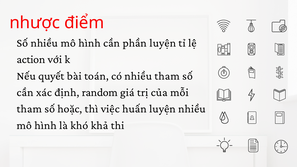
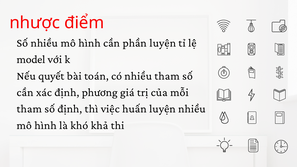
action: action -> model
random: random -> phương
số hoặc: hoặc -> định
